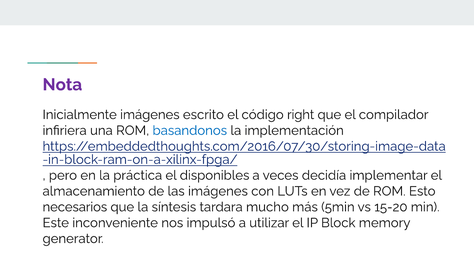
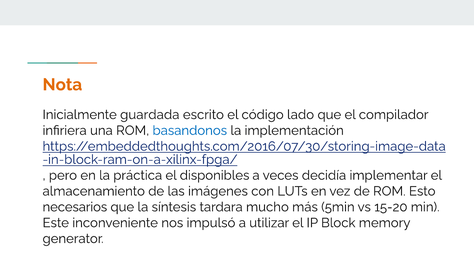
Nota colour: purple -> orange
Inicialmente imágenes: imágenes -> guardada
right: right -> lado
